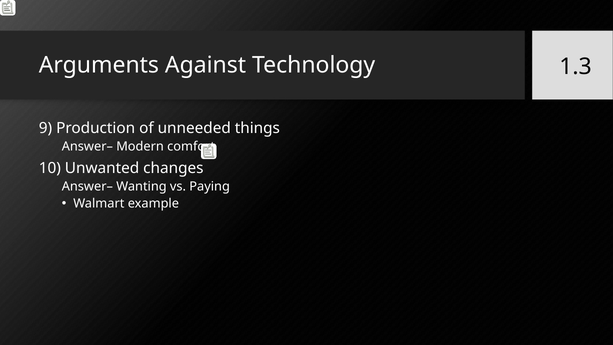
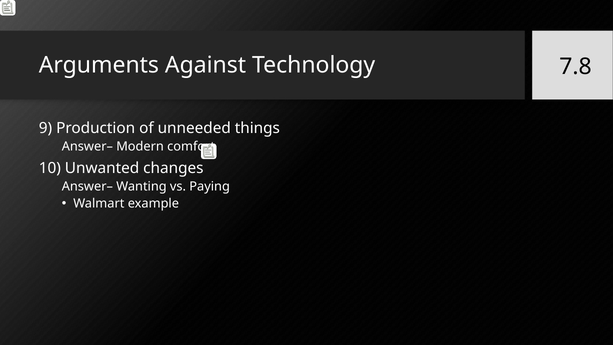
1.3: 1.3 -> 7.8
